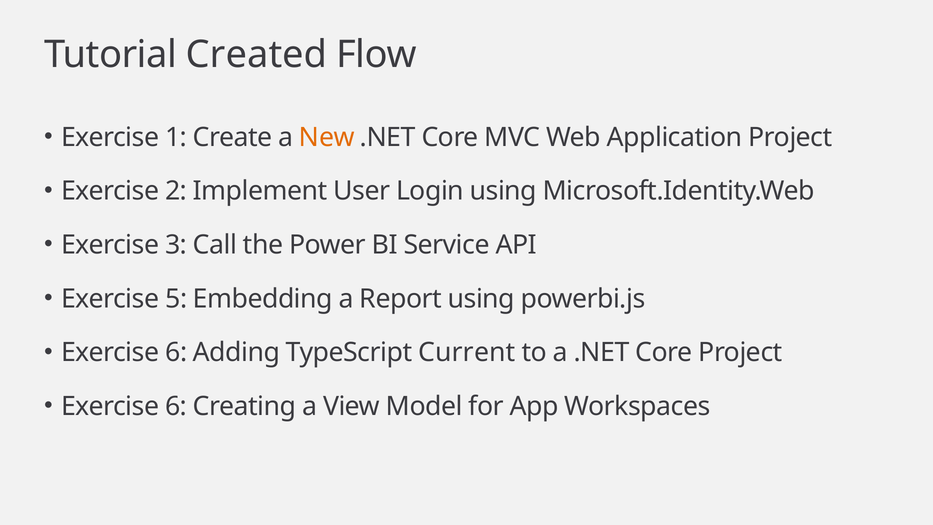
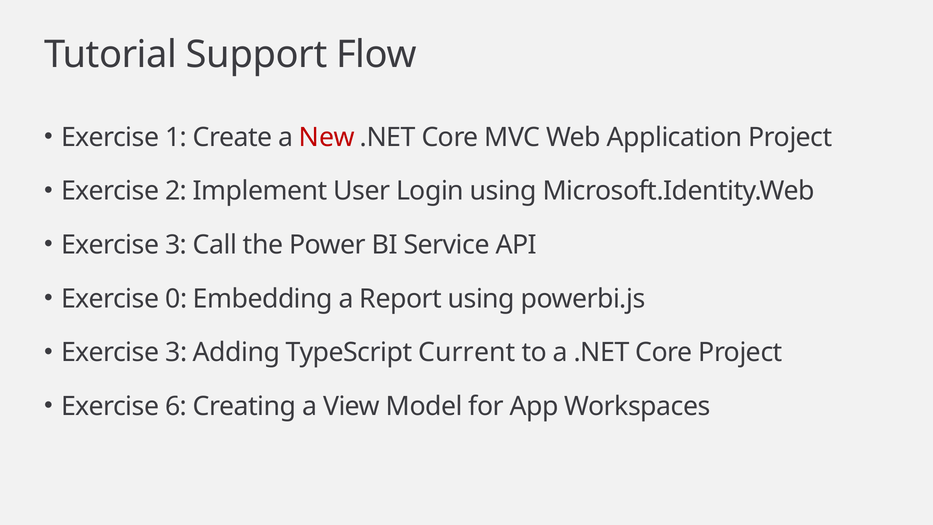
Created: Created -> Support
New colour: orange -> red
5: 5 -> 0
6 at (176, 352): 6 -> 3
